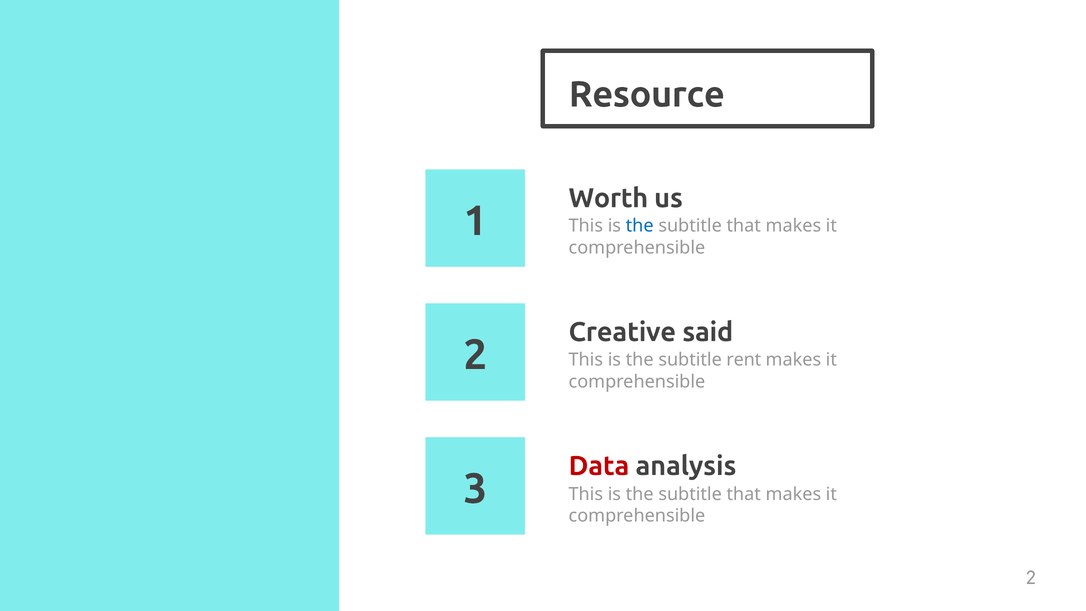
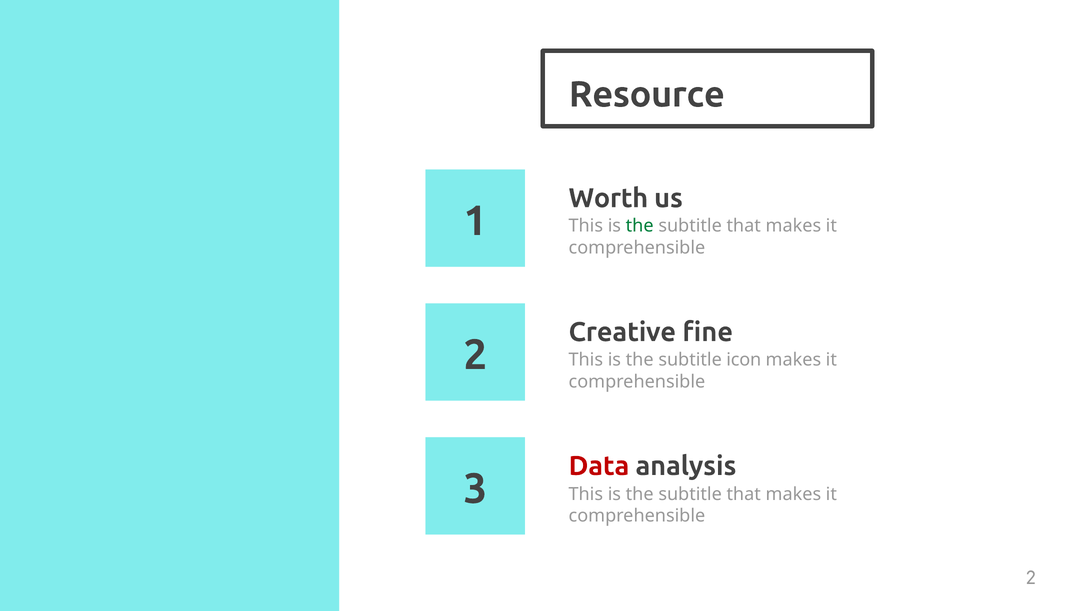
the at (640, 226) colour: blue -> green
said: said -> fine
rent: rent -> icon
